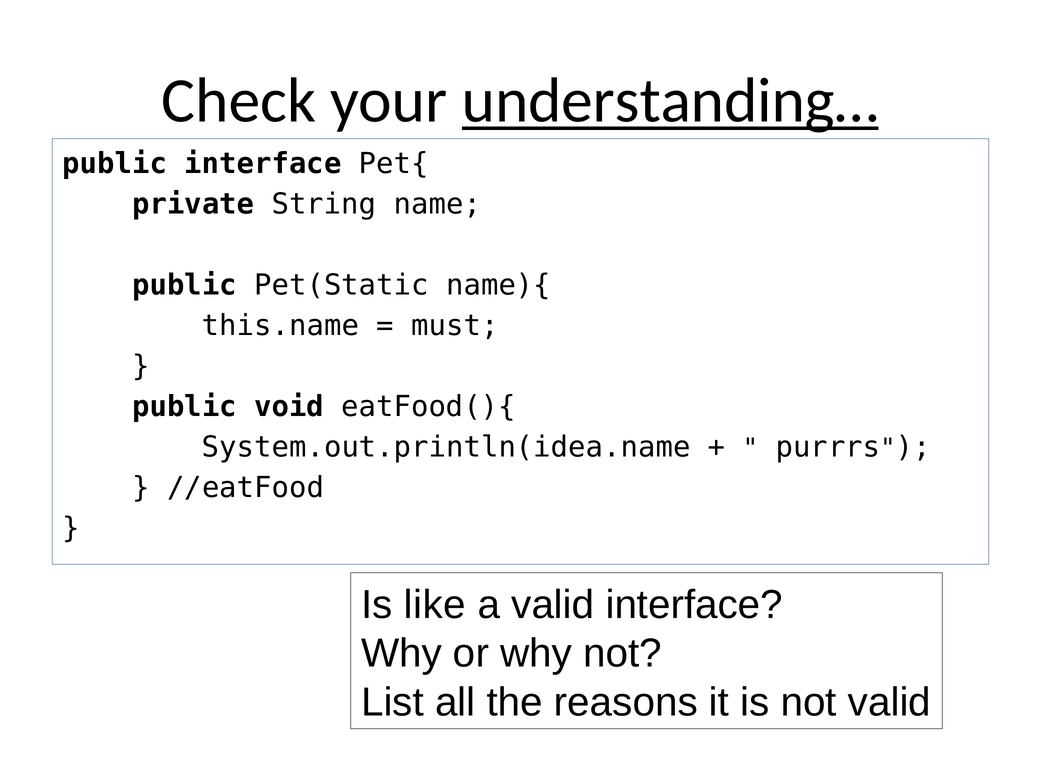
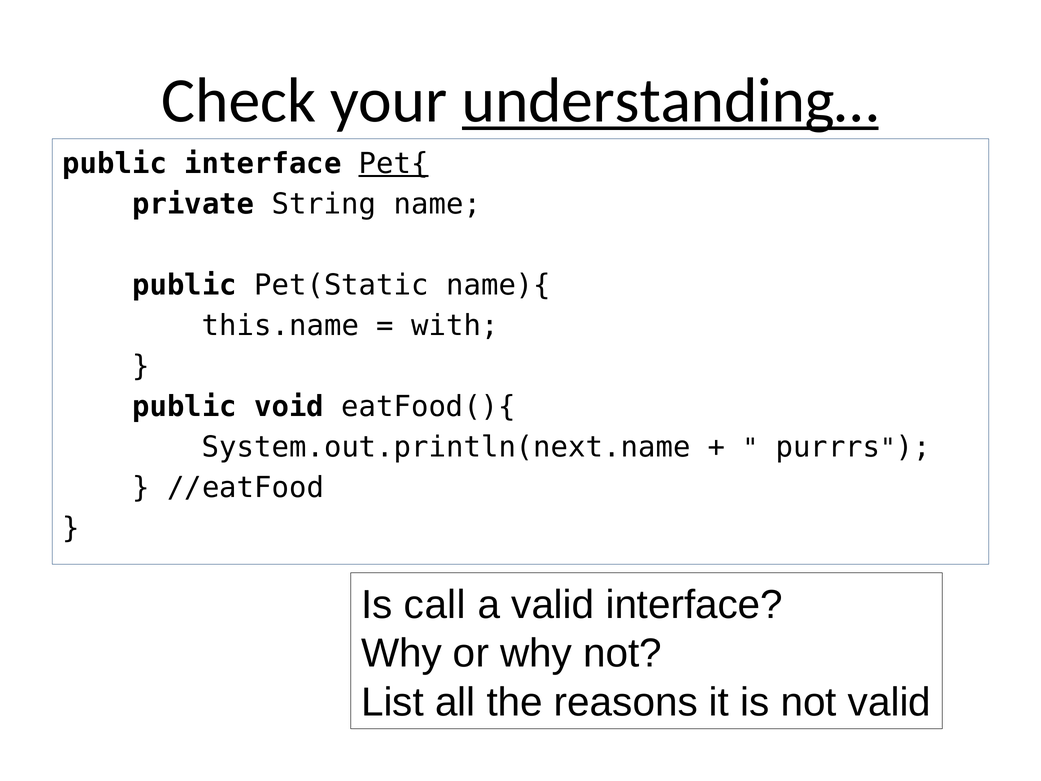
Pet{ underline: none -> present
must: must -> with
System.out.println(idea.name: System.out.println(idea.name -> System.out.println(next.name
like: like -> call
